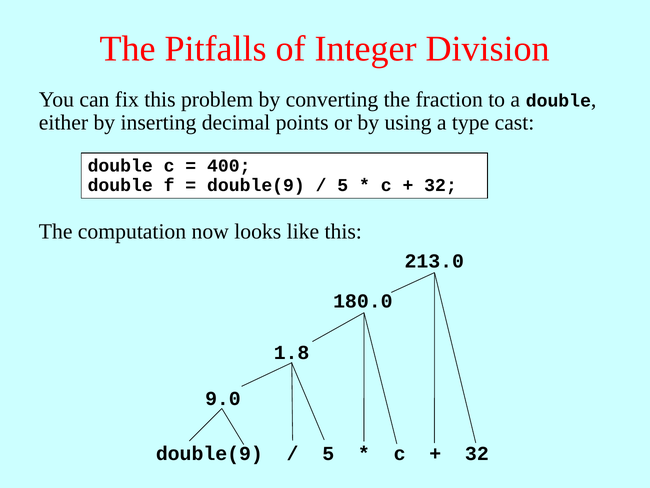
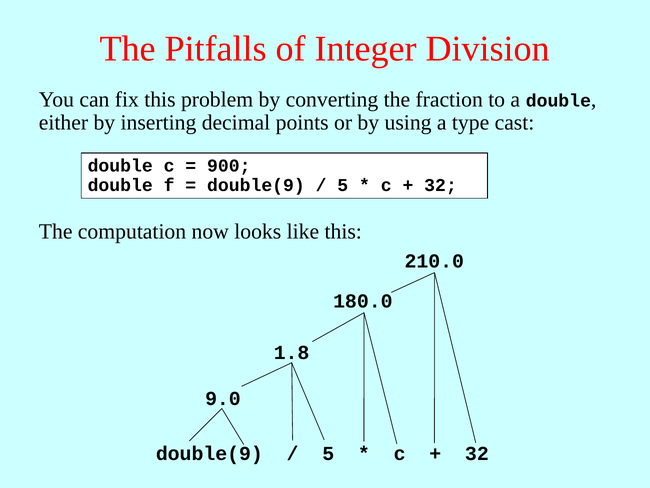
400: 400 -> 900
213.0: 213.0 -> 210.0
